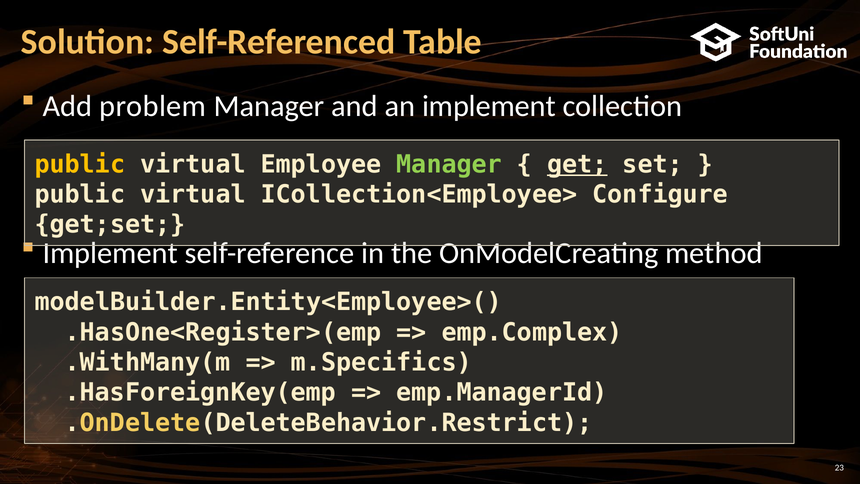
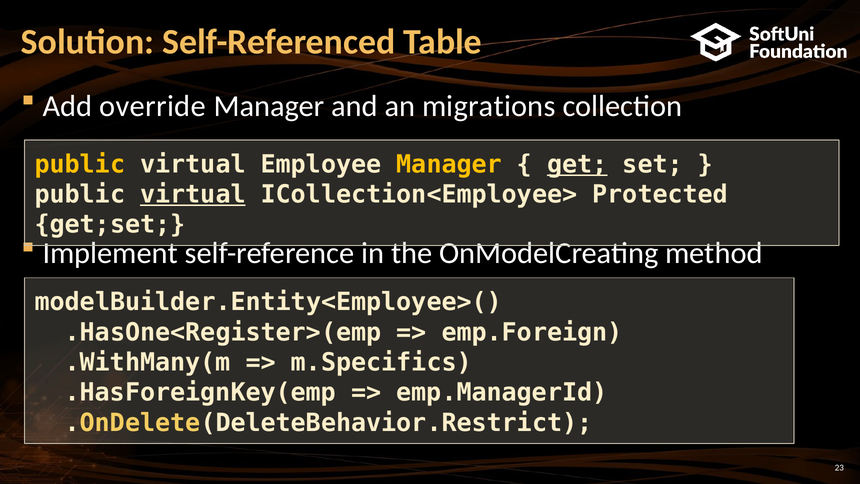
problem: problem -> override
an implement: implement -> migrations
Manager at (449, 164) colour: light green -> yellow
virtual at (193, 195) underline: none -> present
Configure: Configure -> Protected
emp.Complex: emp.Complex -> emp.Foreign
